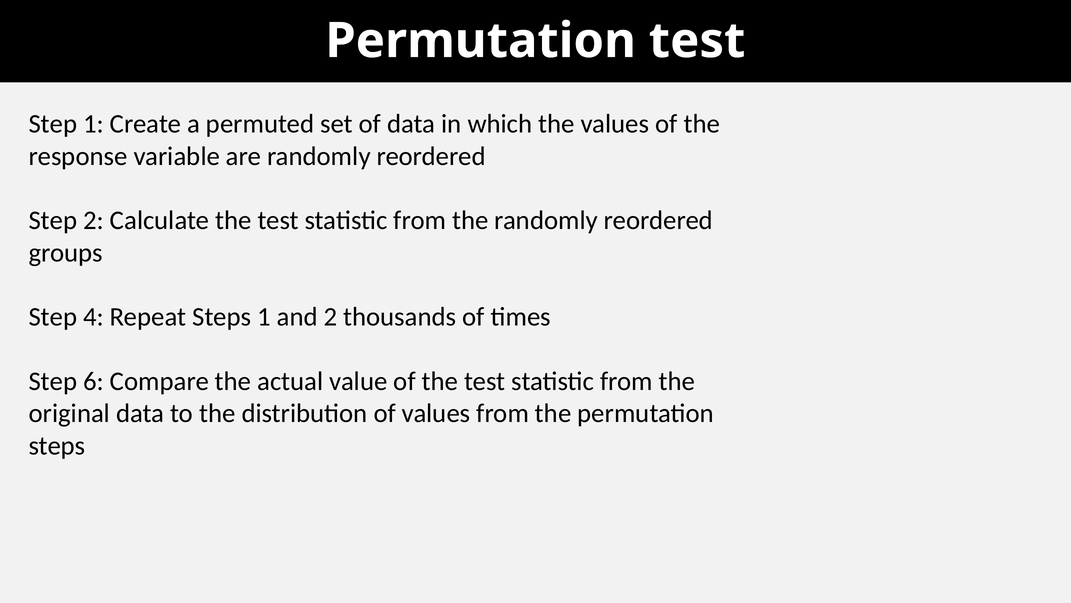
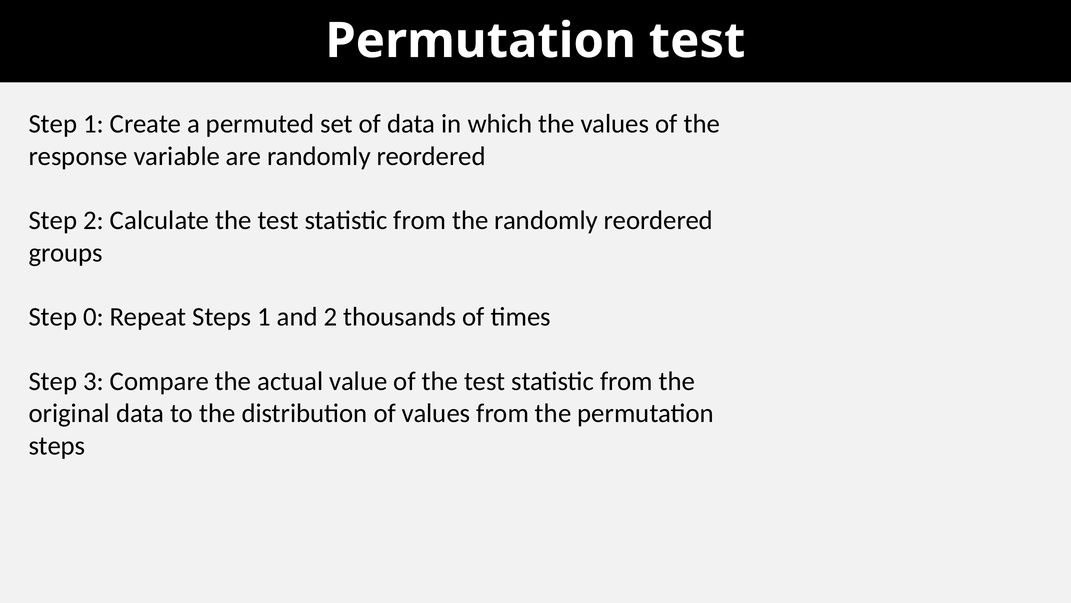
4: 4 -> 0
6: 6 -> 3
